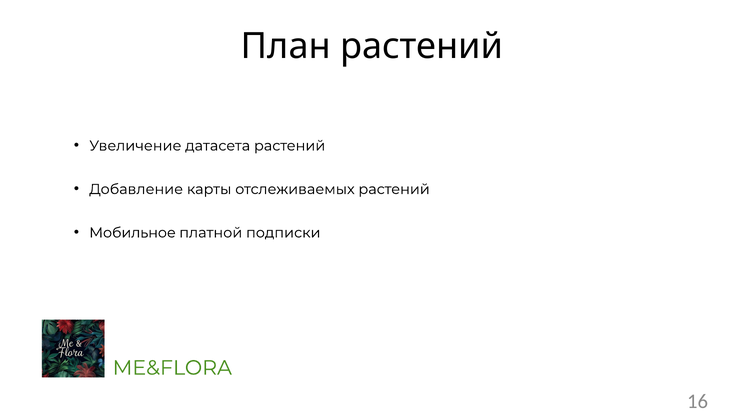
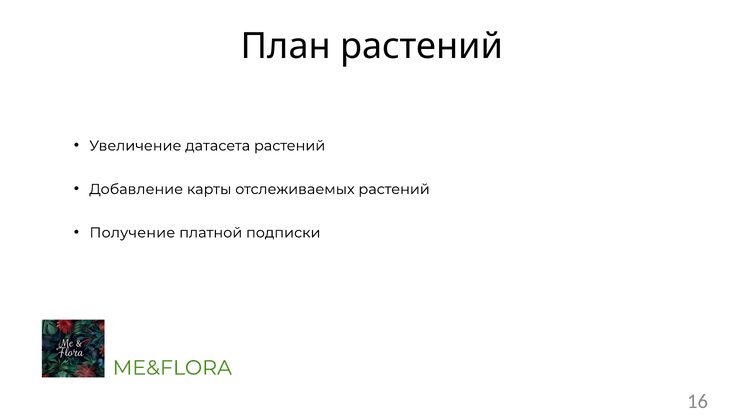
Мобильное: Мобильное -> Получение
